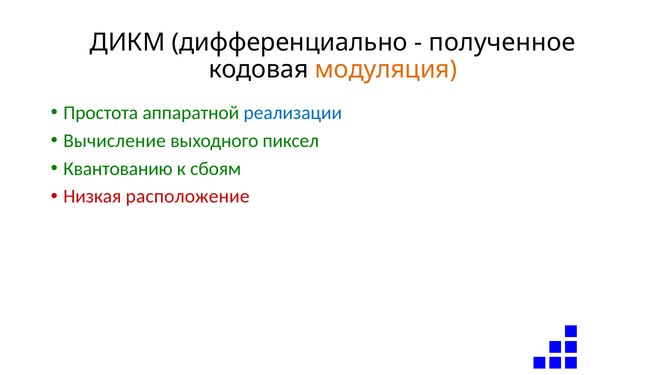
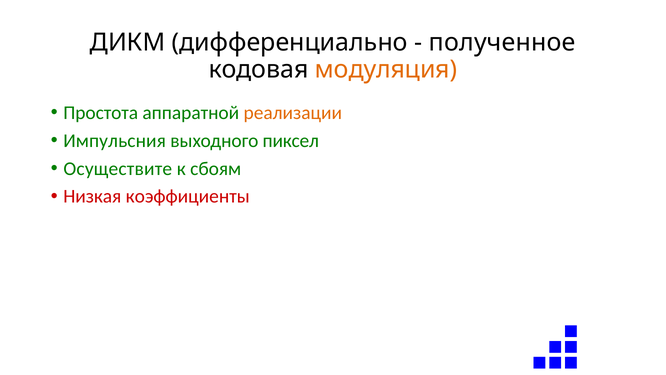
реализации colour: blue -> orange
Вычисление: Вычисление -> Импульсния
Квантованию: Квантованию -> Осуществите
расположение: расположение -> коэффициенты
